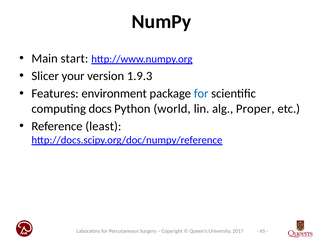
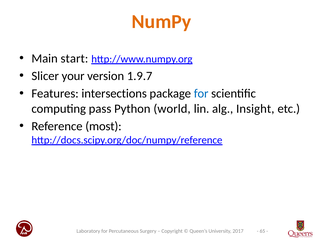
NumPy colour: black -> orange
1.9.3: 1.9.3 -> 1.9.7
environment: environment -> intersections
docs: docs -> pass
Proper: Proper -> Insight
least: least -> most
